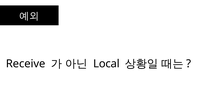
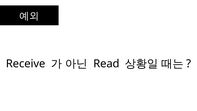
Local: Local -> Read
